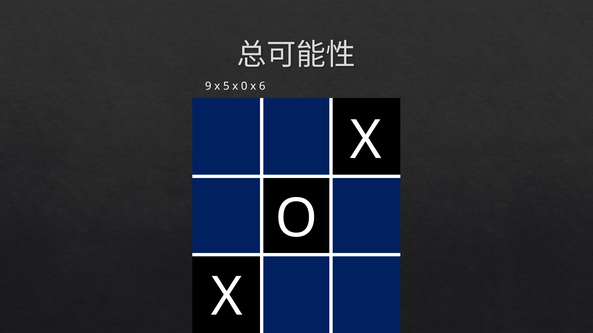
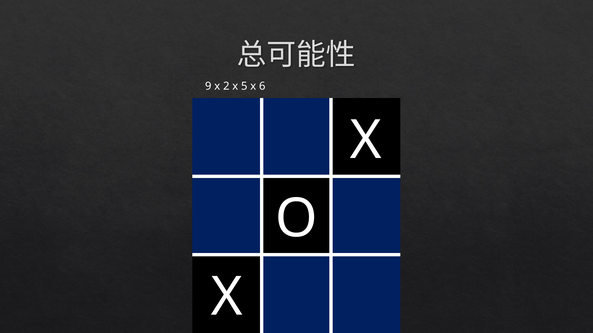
5: 5 -> 2
0: 0 -> 5
